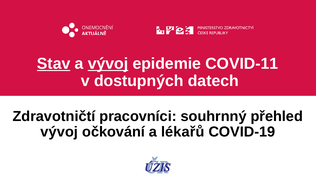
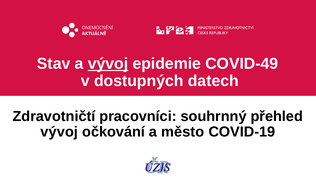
Stav underline: present -> none
COVID-11: COVID-11 -> COVID-49
lékařů: lékařů -> město
